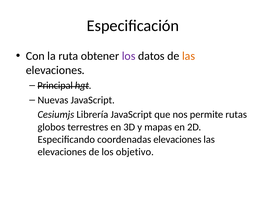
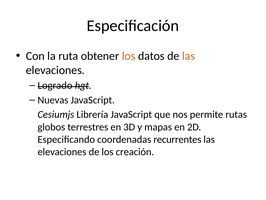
los at (129, 56) colour: purple -> orange
Principal: Principal -> Logrado
coordenadas elevaciones: elevaciones -> recurrentes
objetivo: objetivo -> creación
